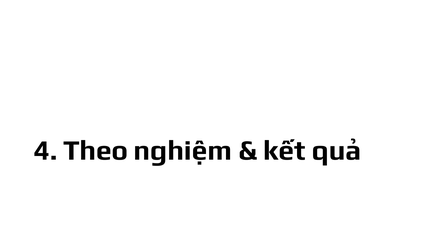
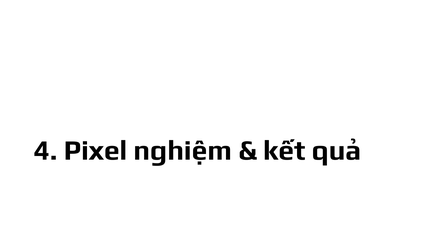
Theo: Theo -> Pixel
